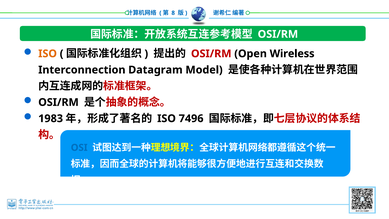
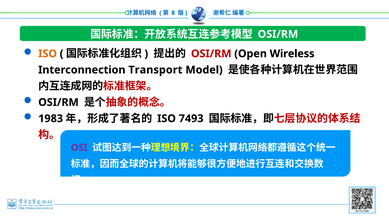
Datagram: Datagram -> Transport
7496: 7496 -> 7493
OSI colour: blue -> purple
